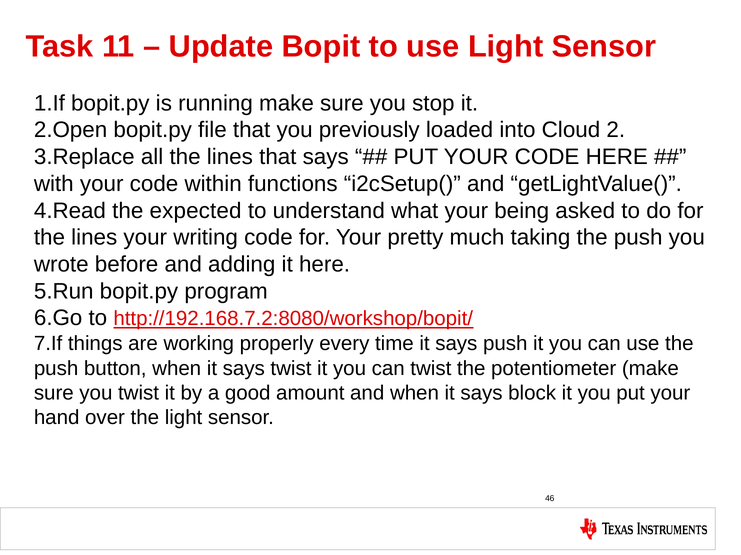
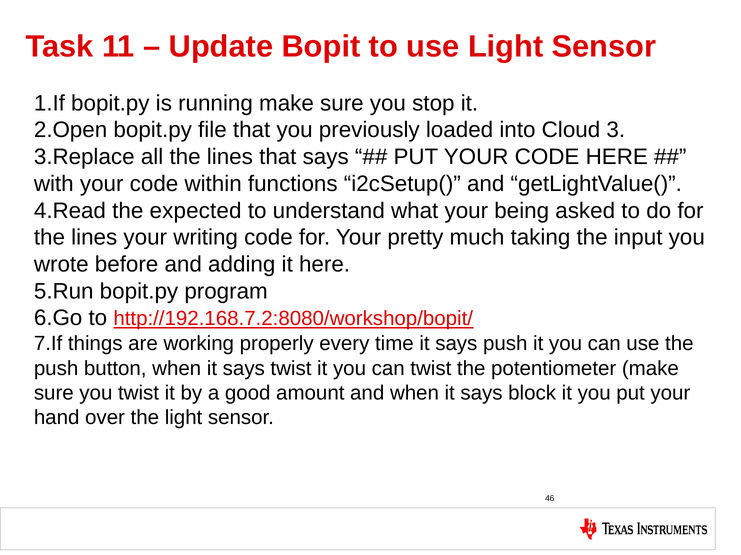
2: 2 -> 3
taking the push: push -> input
